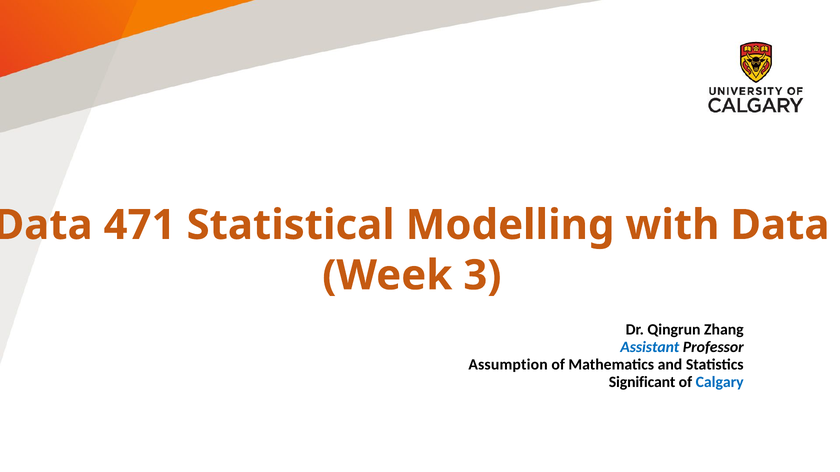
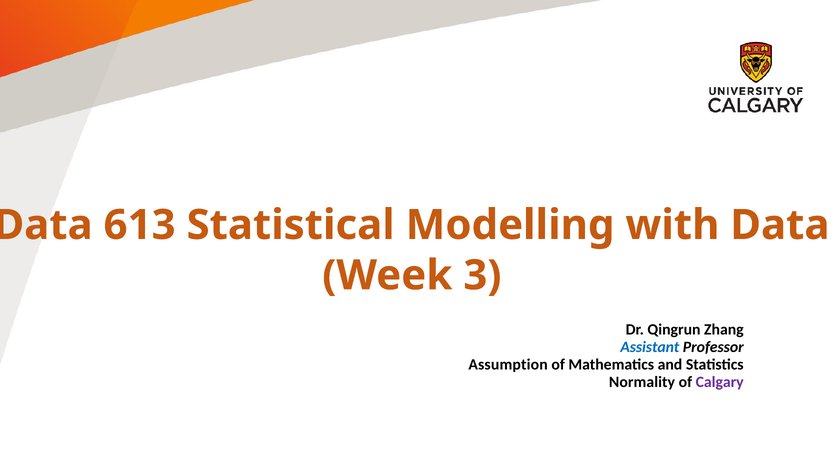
471: 471 -> 613
Significant: Significant -> Normality
Calgary colour: blue -> purple
